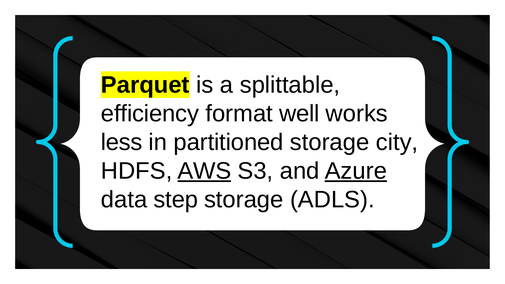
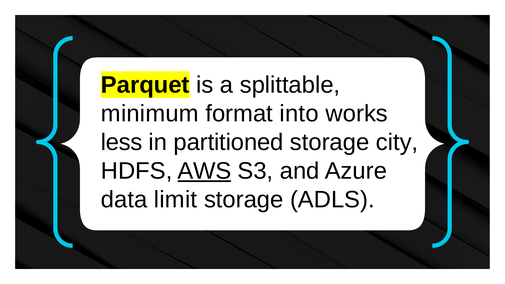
efficiency: efficiency -> minimum
well: well -> into
Azure underline: present -> none
step: step -> limit
